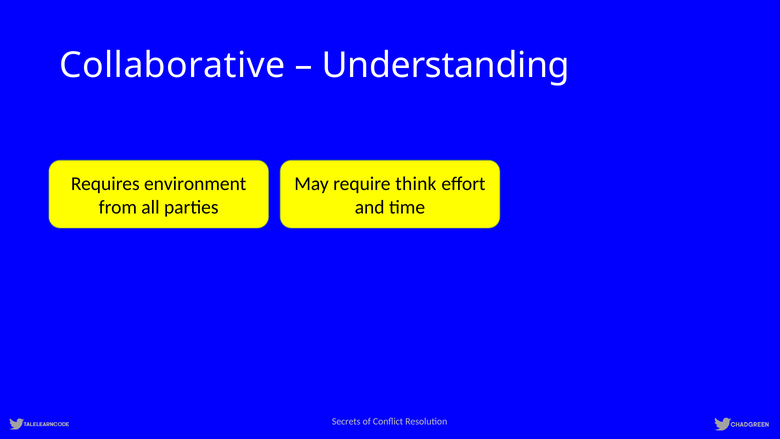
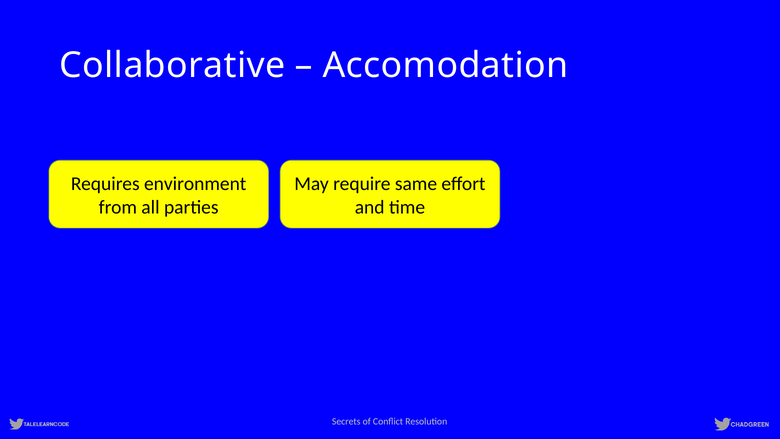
Understanding: Understanding -> Accomodation
think: think -> same
